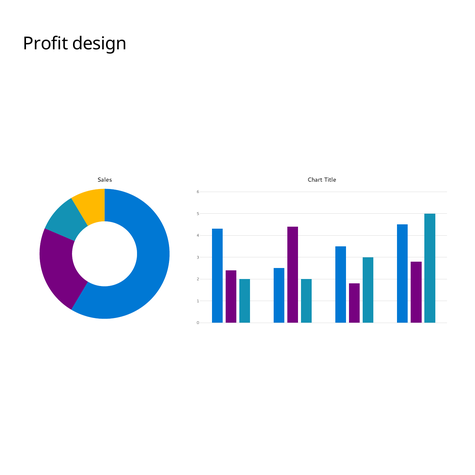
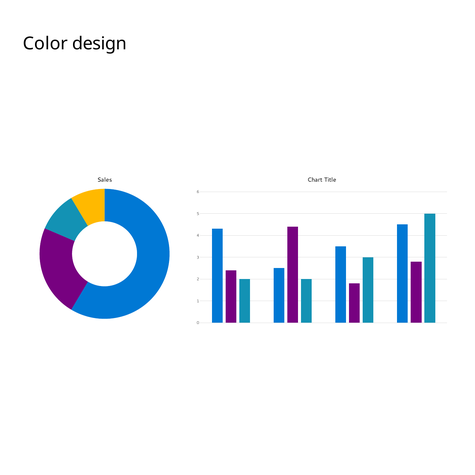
Profit: Profit -> Color
